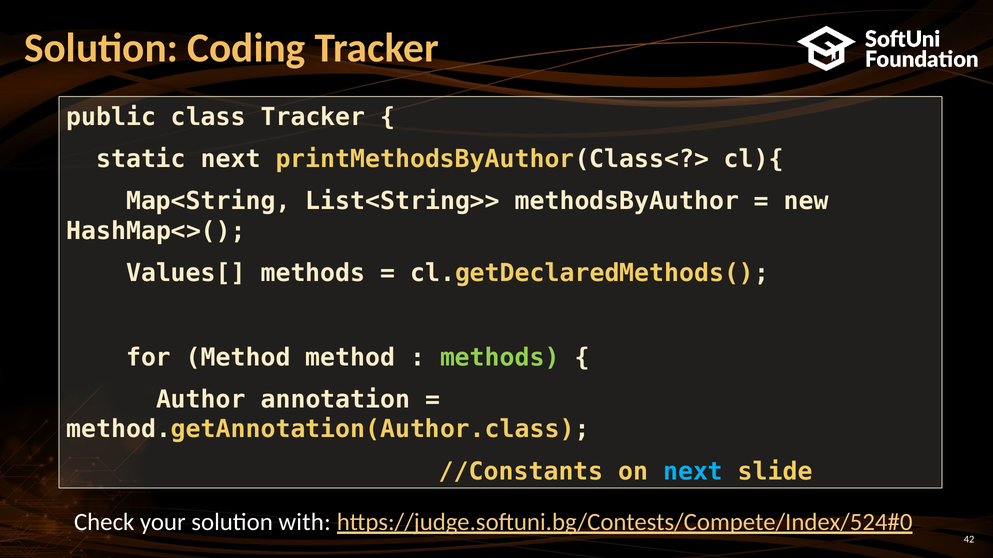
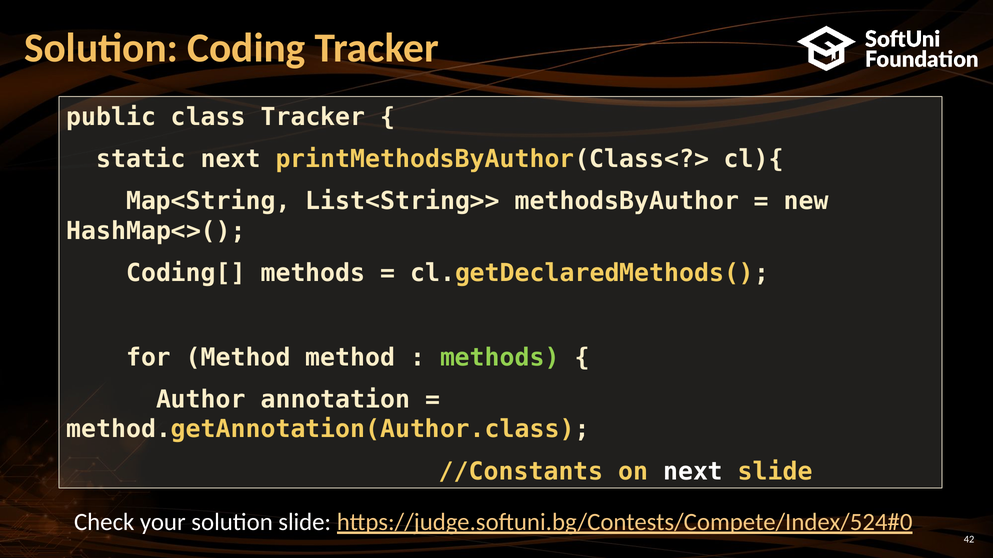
Values[: Values[ -> Coding[
next at (693, 472) colour: light blue -> white
solution with: with -> slide
